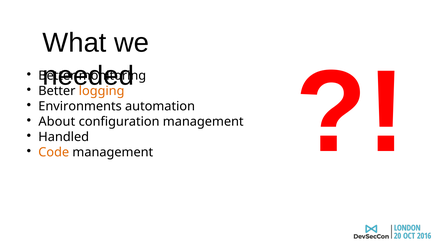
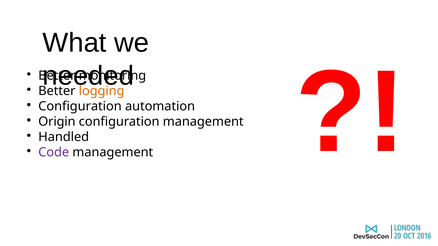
Environments at (80, 106): Environments -> Configuration
About: About -> Origin
Code colour: orange -> purple
